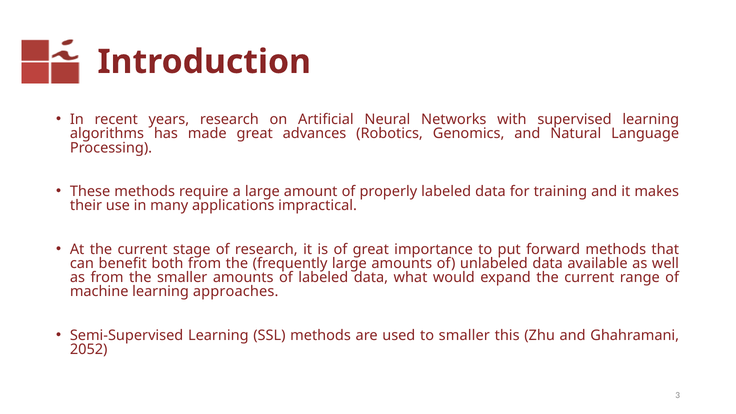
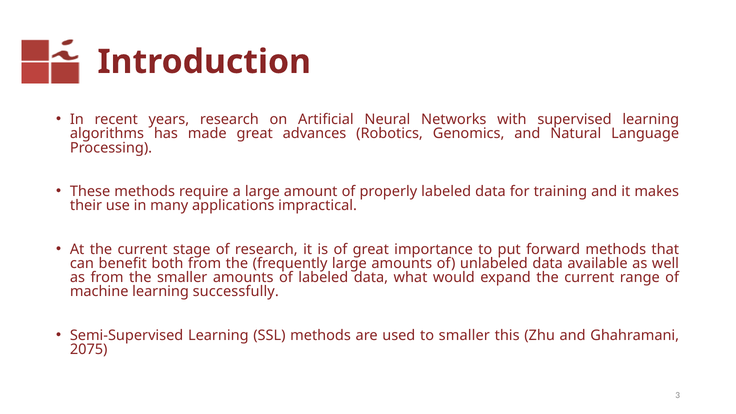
approaches: approaches -> successfully
2052: 2052 -> 2075
